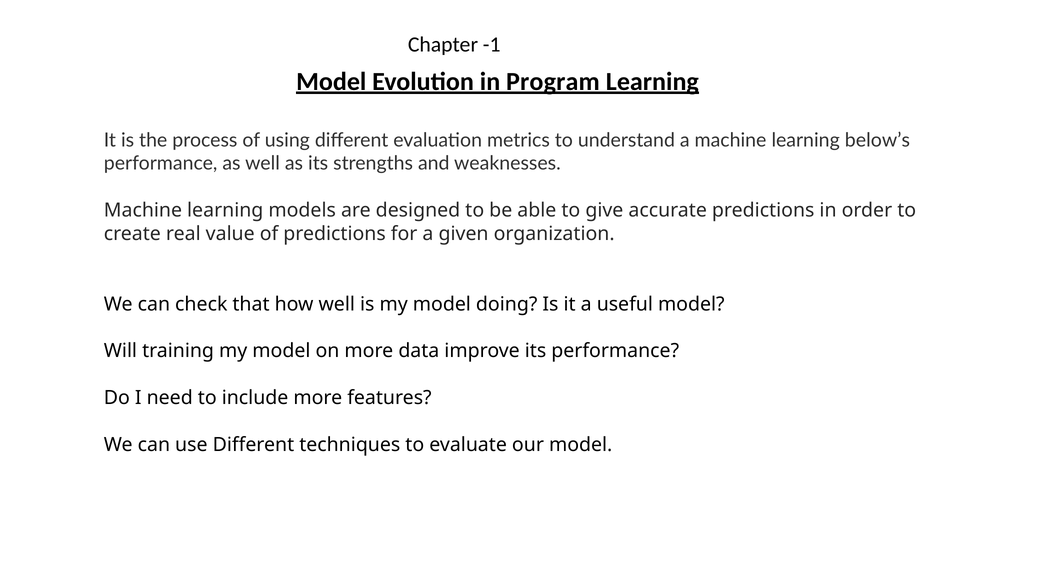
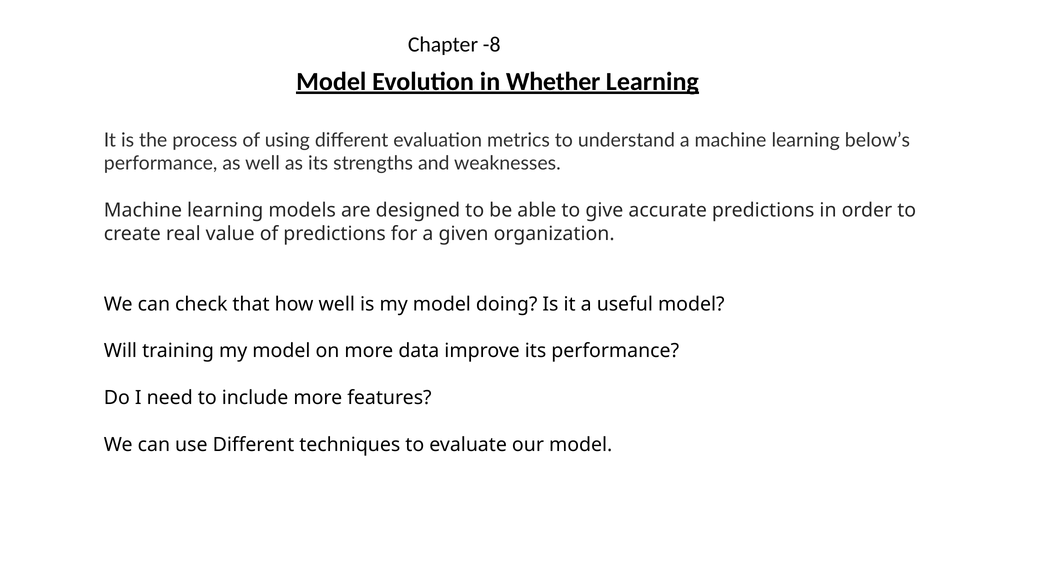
-1: -1 -> -8
Program: Program -> Whether
